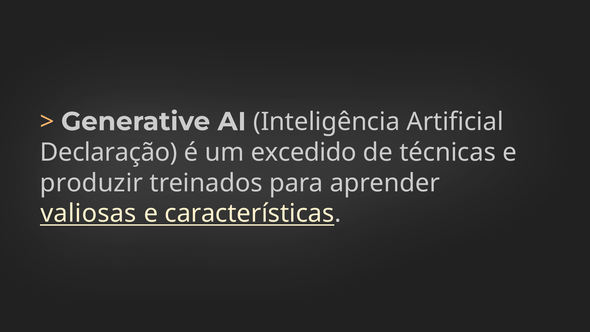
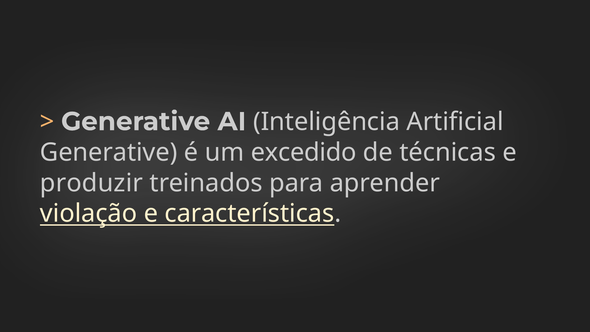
Declaração at (109, 152): Declaração -> Generative
valiosas: valiosas -> violação
